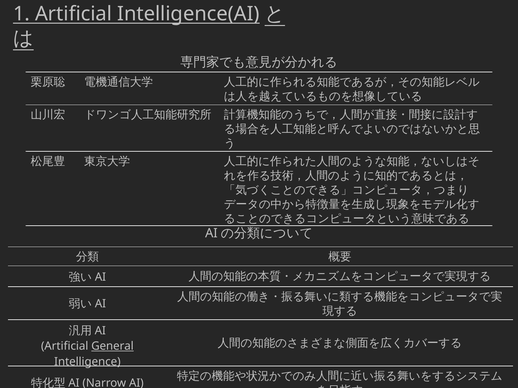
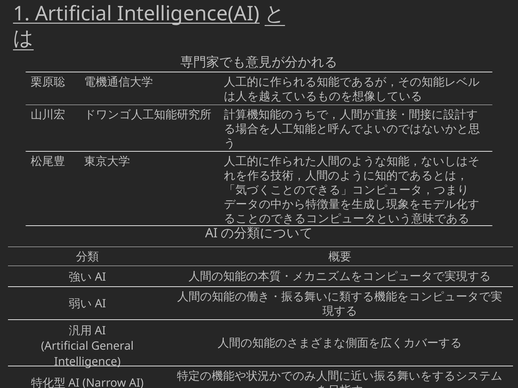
General underline: present -> none
